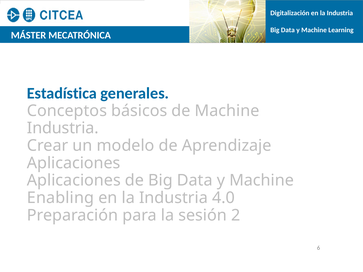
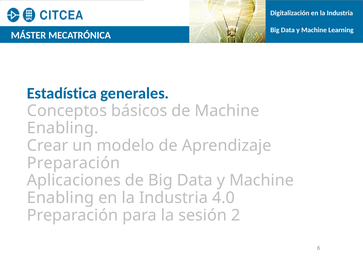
Industria at (63, 128): Industria -> Enabling
Aplicaciones at (74, 163): Aplicaciones -> Preparación
